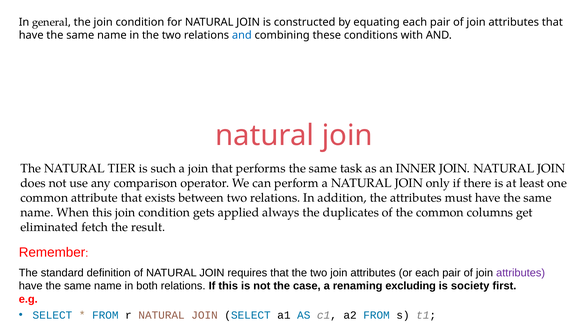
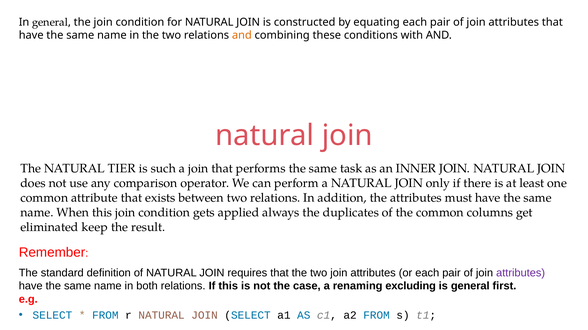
and at (242, 35) colour: blue -> orange
fetch: fetch -> keep
is society: society -> general
